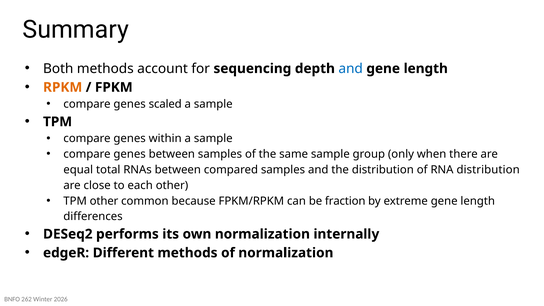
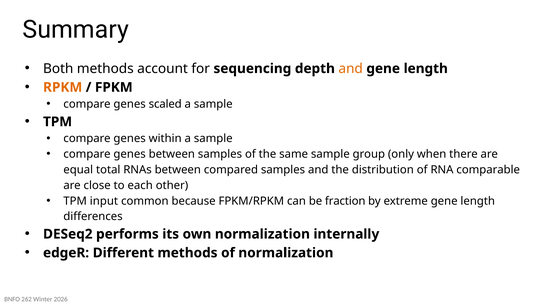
and at (351, 69) colour: blue -> orange
RNA distribution: distribution -> comparable
TPM other: other -> input
